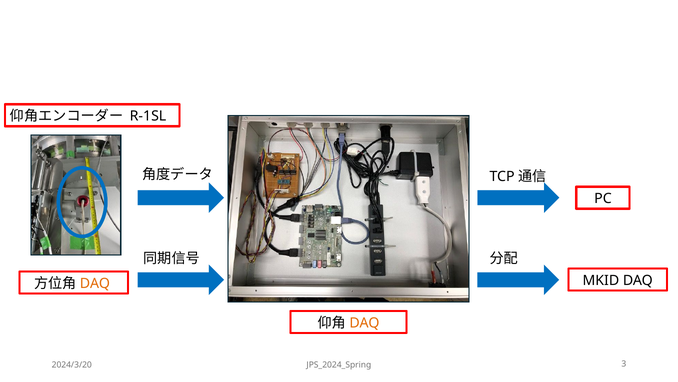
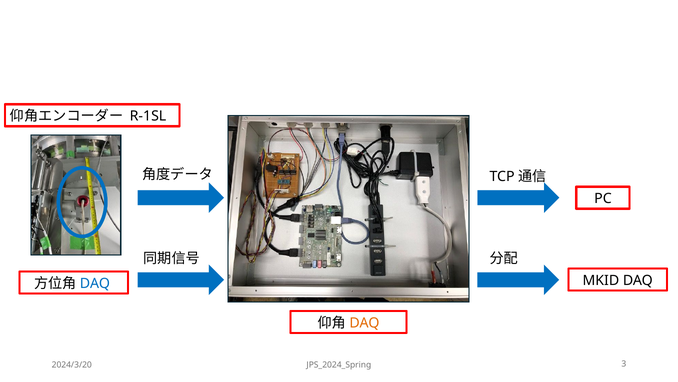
DAQ at (95, 283) colour: orange -> blue
